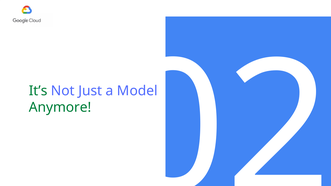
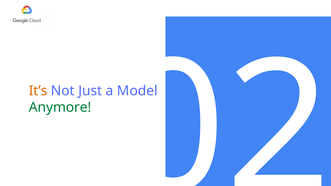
It’s colour: green -> orange
